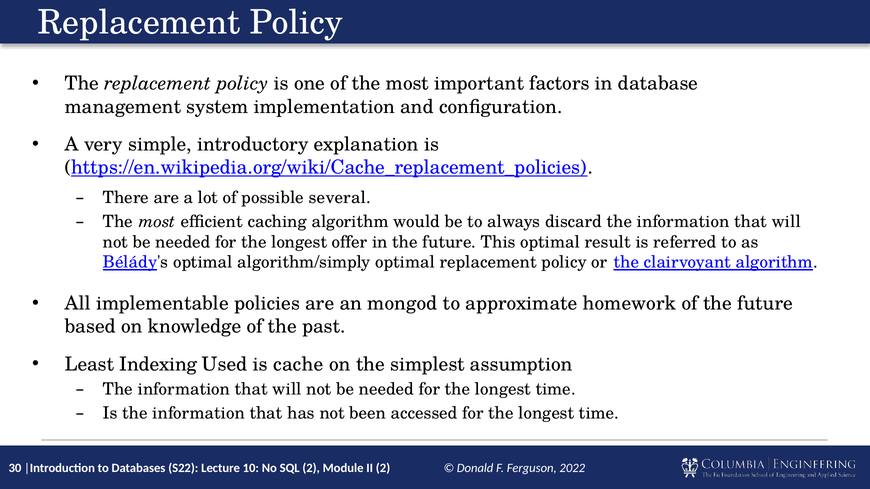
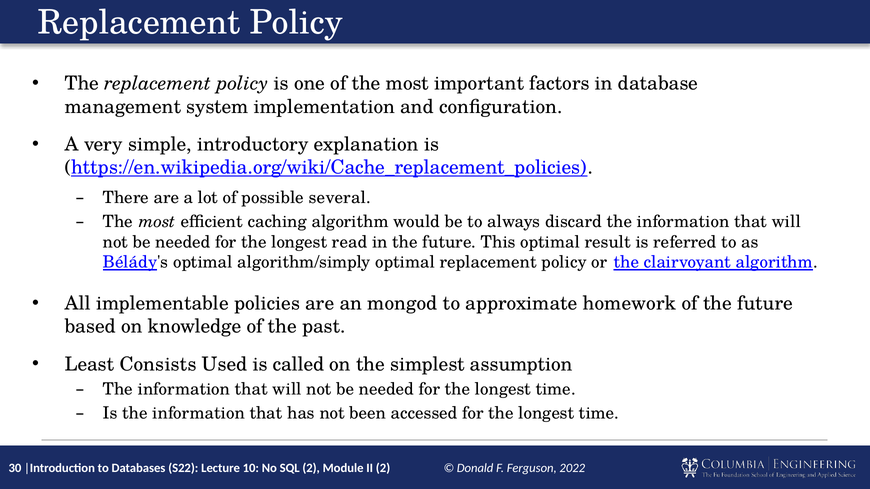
offer: offer -> read
Indexing: Indexing -> Consists
cache: cache -> called
